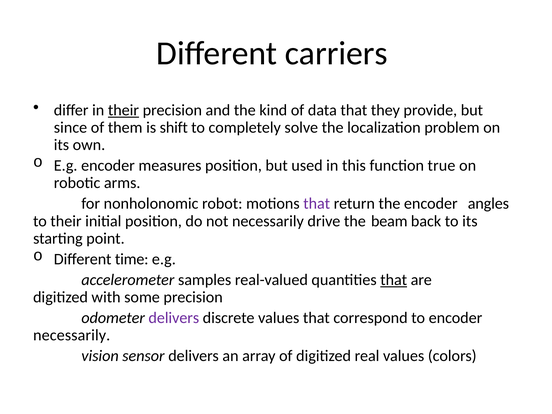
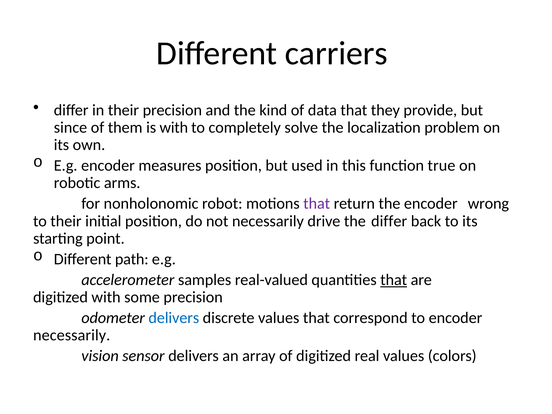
their at (123, 110) underline: present -> none
is shift: shift -> with
angles: angles -> wrong
the beam: beam -> differ
time: time -> path
delivers at (174, 318) colour: purple -> blue
